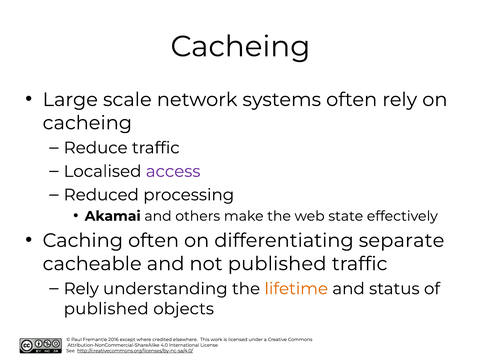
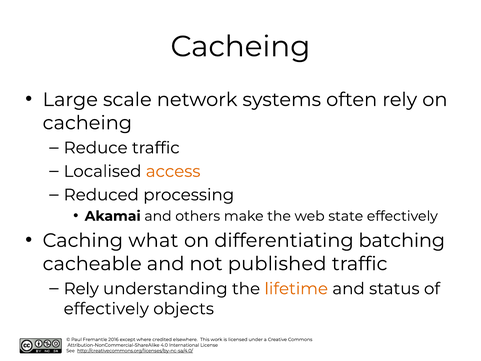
access colour: purple -> orange
Caching often: often -> what
separate: separate -> batching
published at (106, 309): published -> effectively
